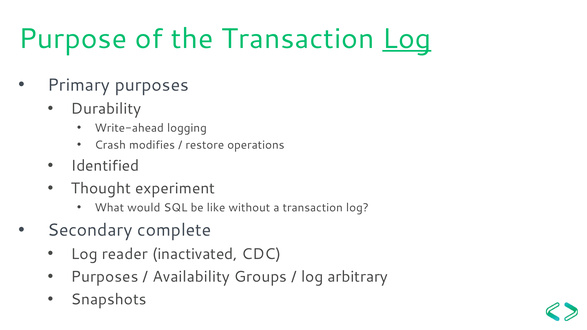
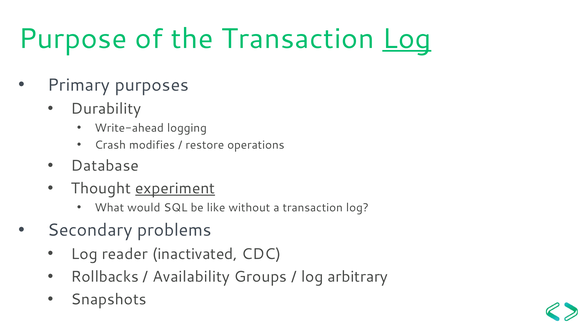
Identified: Identified -> Database
experiment underline: none -> present
complete: complete -> problems
Purposes at (105, 277): Purposes -> Rollbacks
